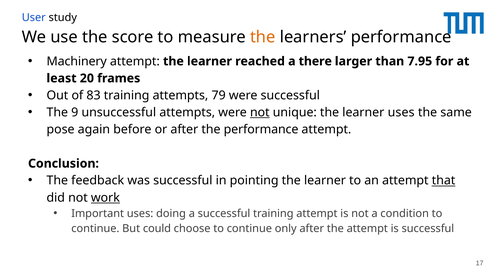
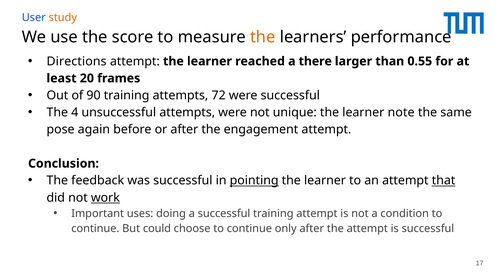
study colour: black -> orange
Machinery: Machinery -> Directions
7.95: 7.95 -> 0.55
83: 83 -> 90
79: 79 -> 72
9: 9 -> 4
not at (260, 113) underline: present -> none
learner uses: uses -> note
the performance: performance -> engagement
pointing underline: none -> present
